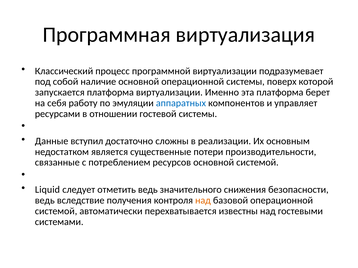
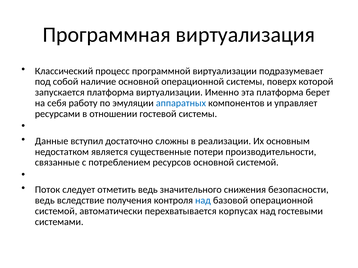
Liquid: Liquid -> Поток
над at (203, 201) colour: orange -> blue
известны: известны -> корпусах
